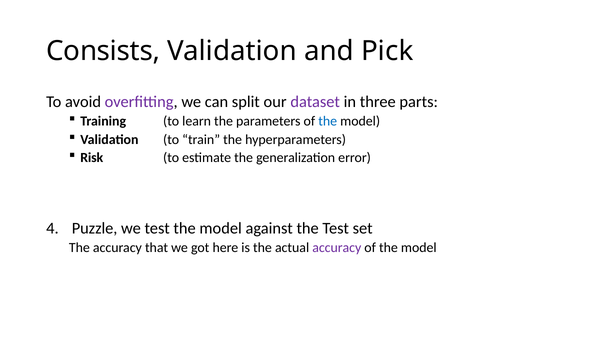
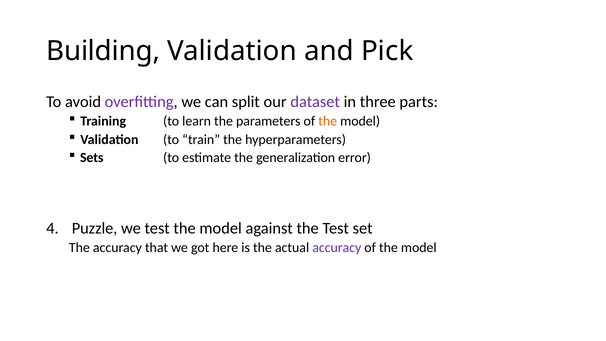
Consists: Consists -> Building
the at (328, 121) colour: blue -> orange
Risk: Risk -> Sets
